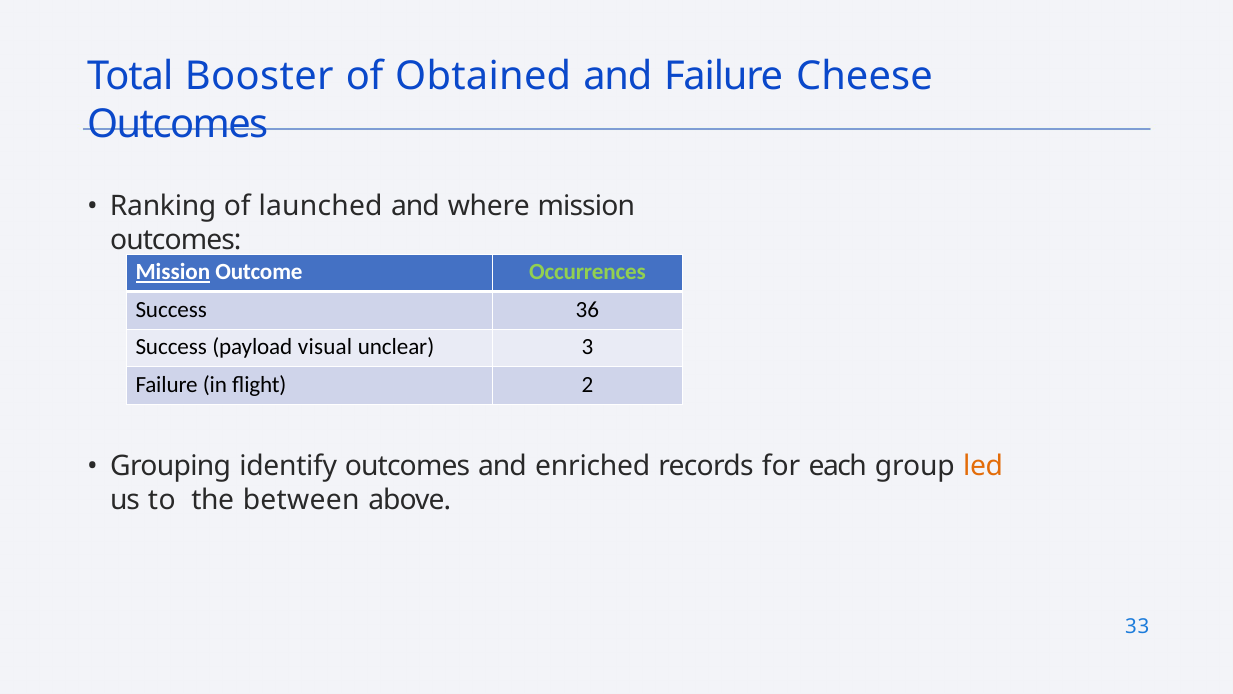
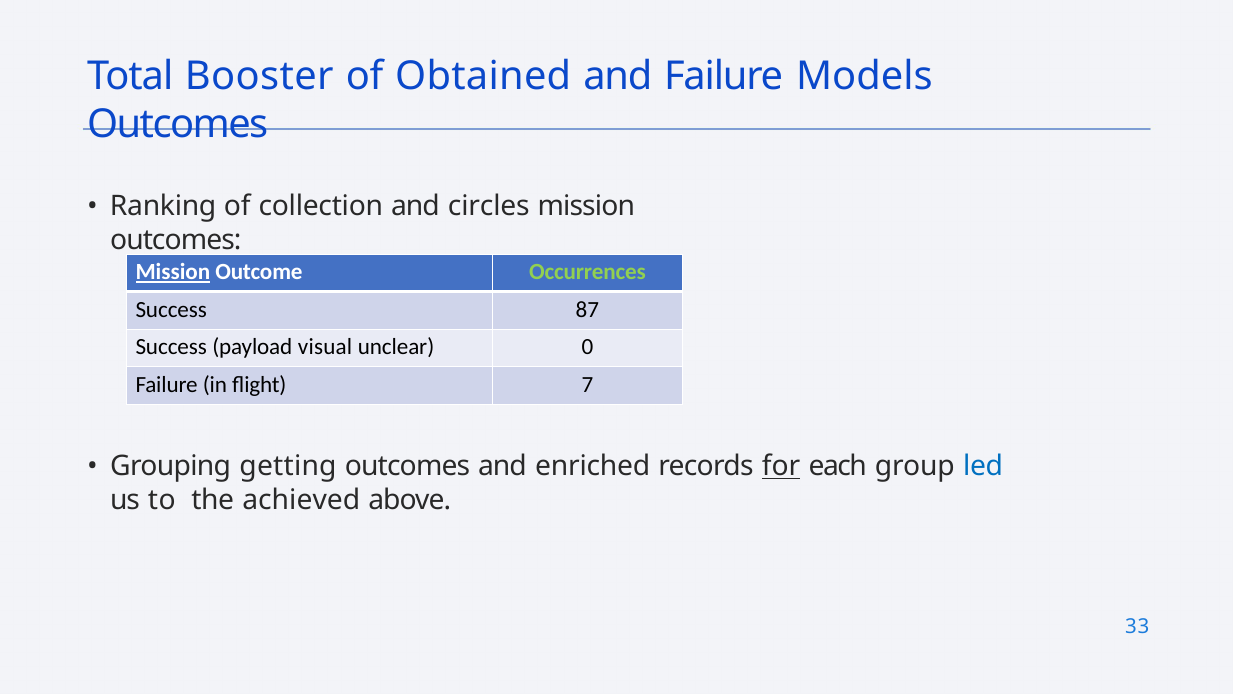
Cheese: Cheese -> Models
launched: launched -> collection
where: where -> circles
36: 36 -> 87
3: 3 -> 0
2: 2 -> 7
identify: identify -> getting
for underline: none -> present
led colour: orange -> blue
between: between -> achieved
